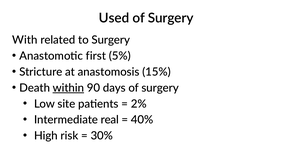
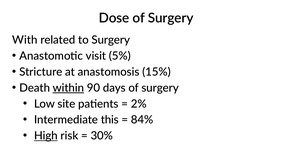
Used: Used -> Dose
first: first -> visit
real: real -> this
40%: 40% -> 84%
High underline: none -> present
